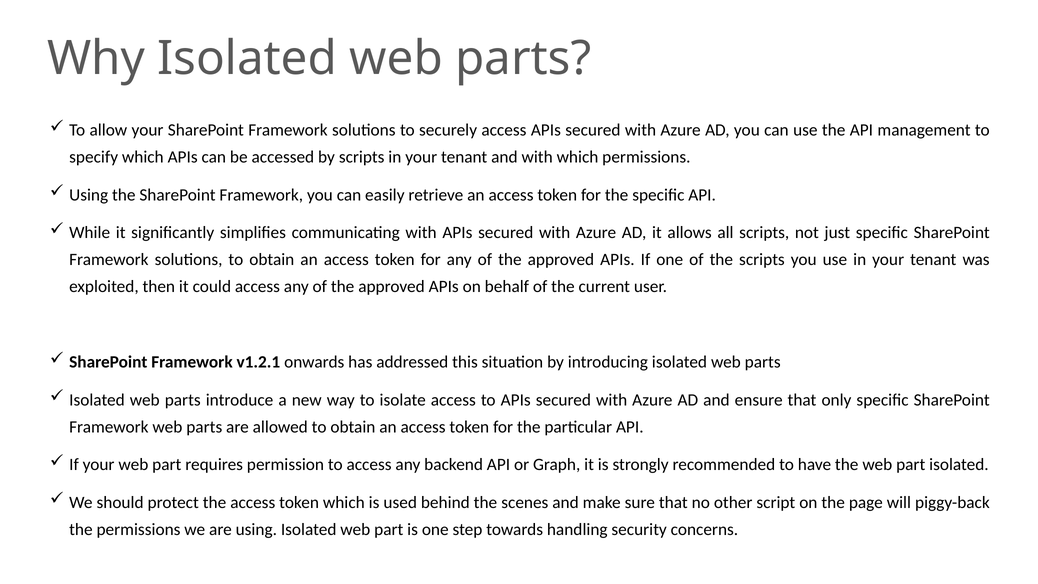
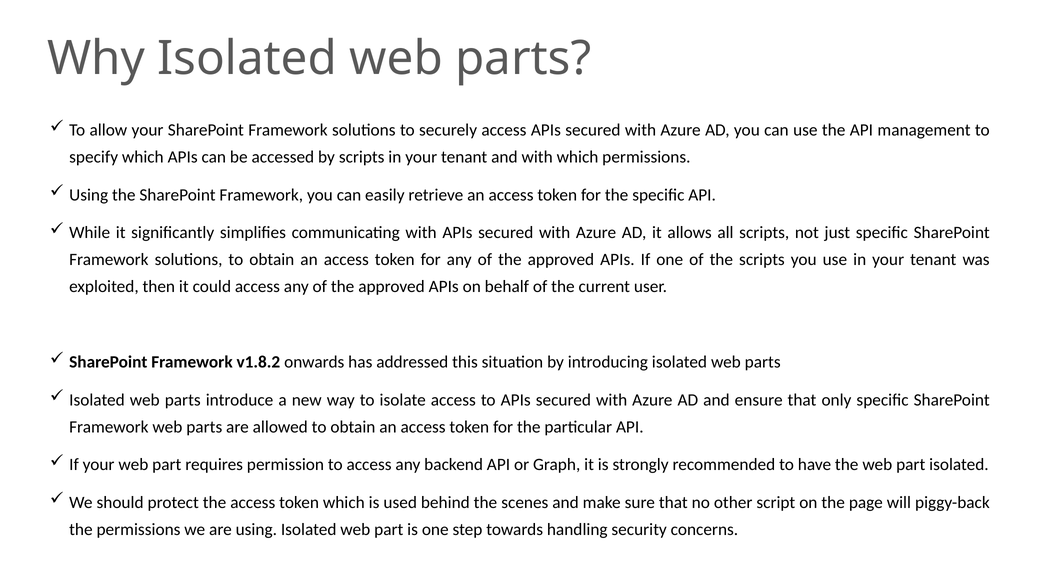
v1.2.1: v1.2.1 -> v1.8.2
